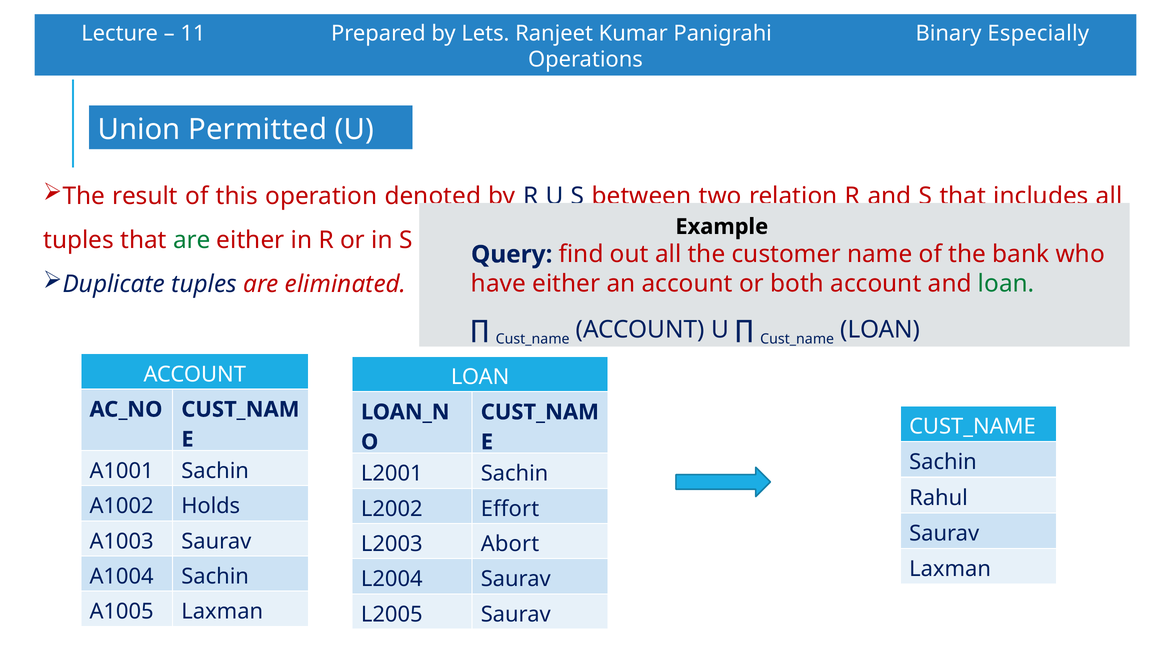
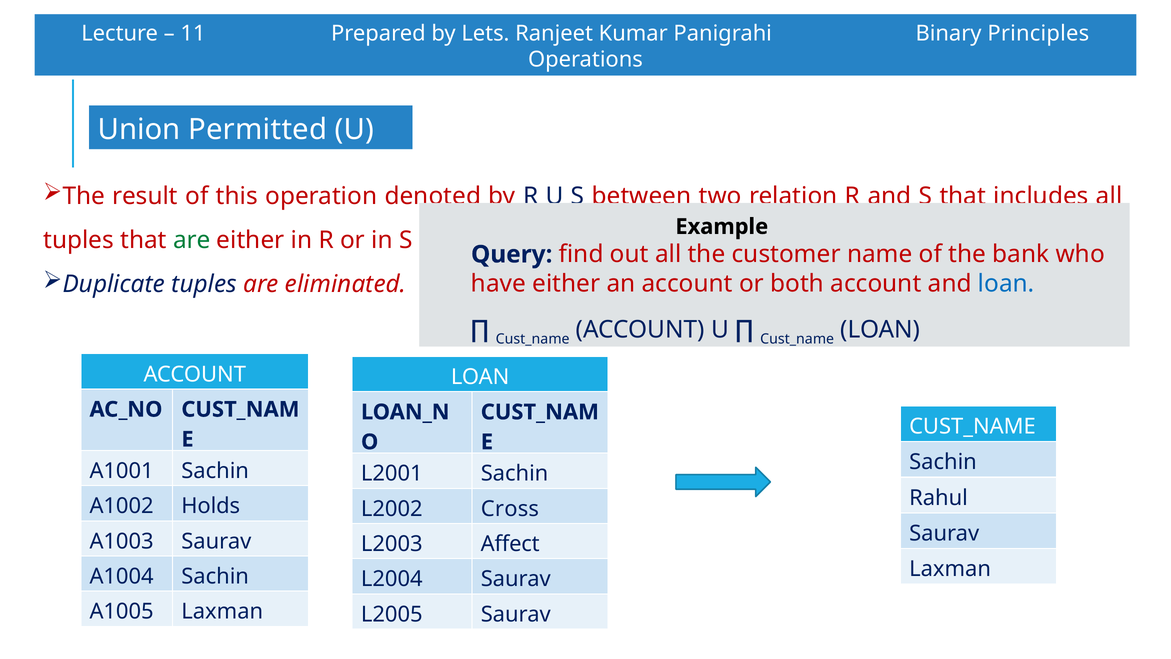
Especially: Especially -> Principles
loan at (1006, 284) colour: green -> blue
Effort: Effort -> Cross
Abort: Abort -> Affect
